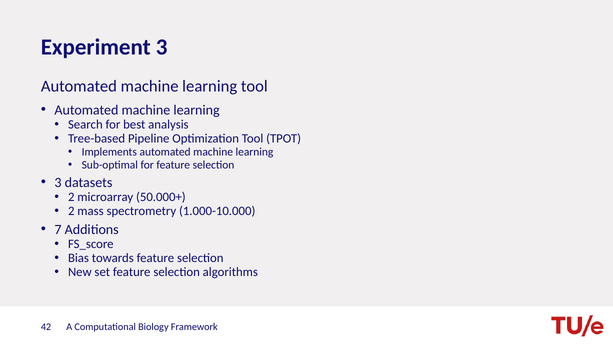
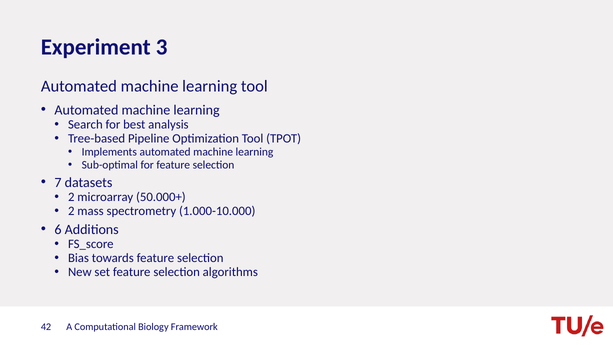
3 at (58, 182): 3 -> 7
7: 7 -> 6
